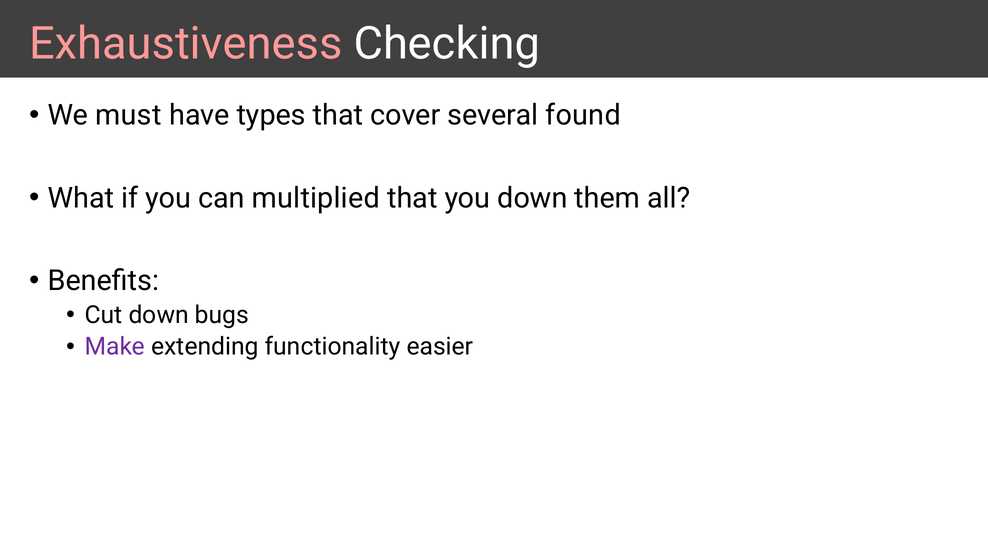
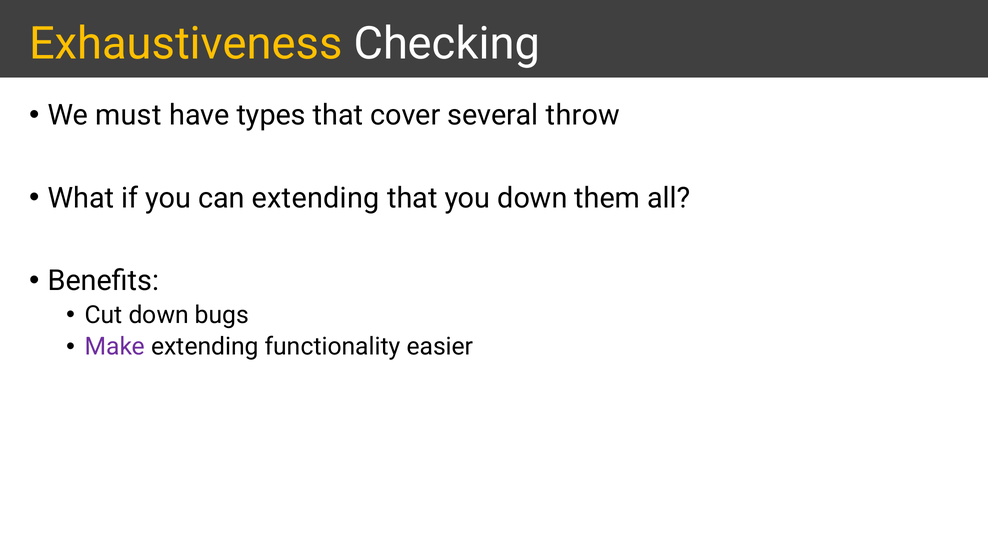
Exhaustiveness colour: pink -> yellow
found: found -> throw
can multiplied: multiplied -> extending
